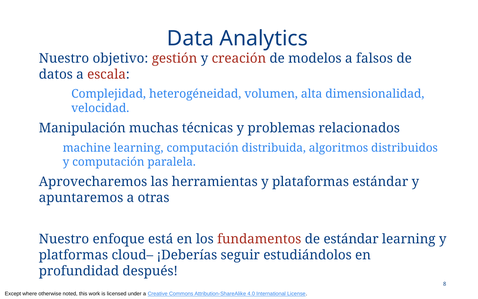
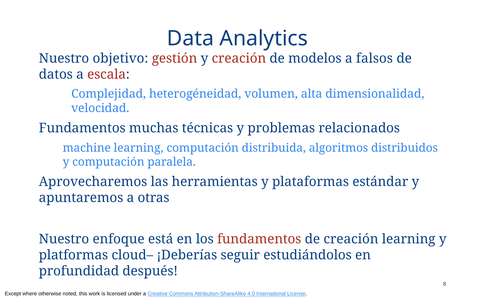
Manipulación at (82, 128): Manipulación -> Fundamentos
de estándar: estándar -> creación
